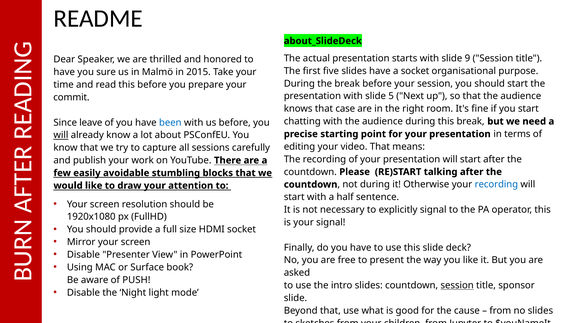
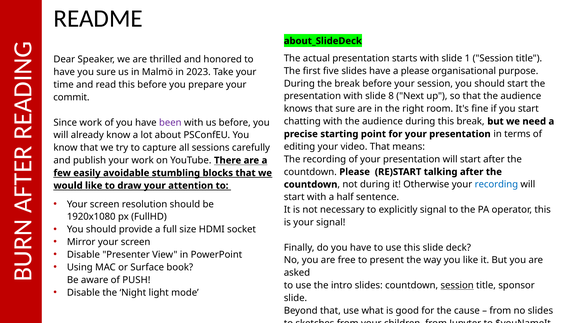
9: 9 -> 1
a socket: socket -> please
2015: 2015 -> 2023
5: 5 -> 8
that case: case -> sure
Since leave: leave -> work
been colour: blue -> purple
will at (61, 135) underline: present -> none
